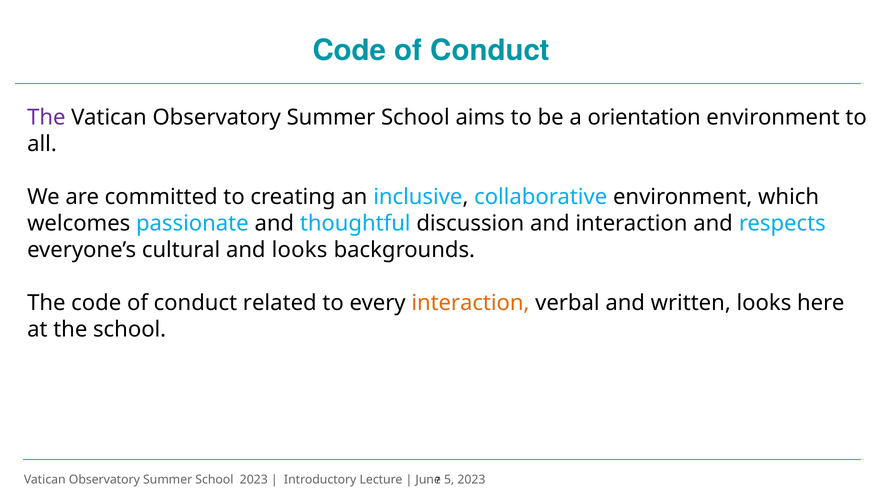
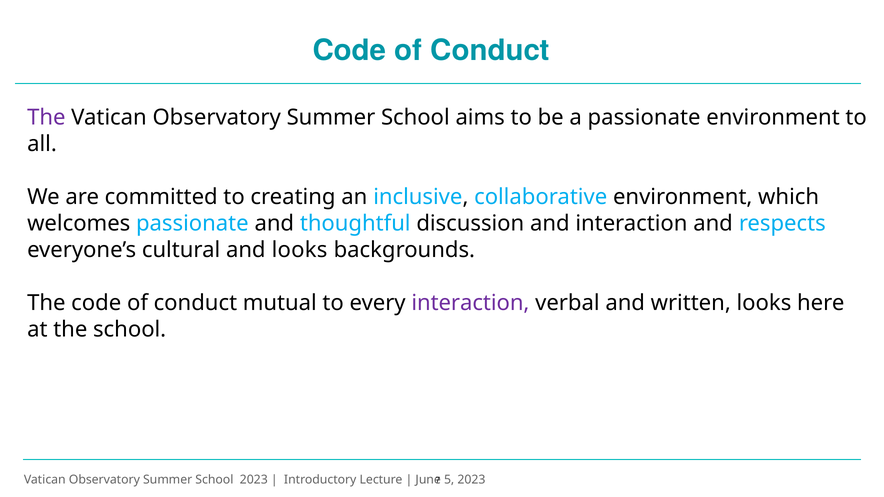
a orientation: orientation -> passionate
related: related -> mutual
interaction at (470, 303) colour: orange -> purple
